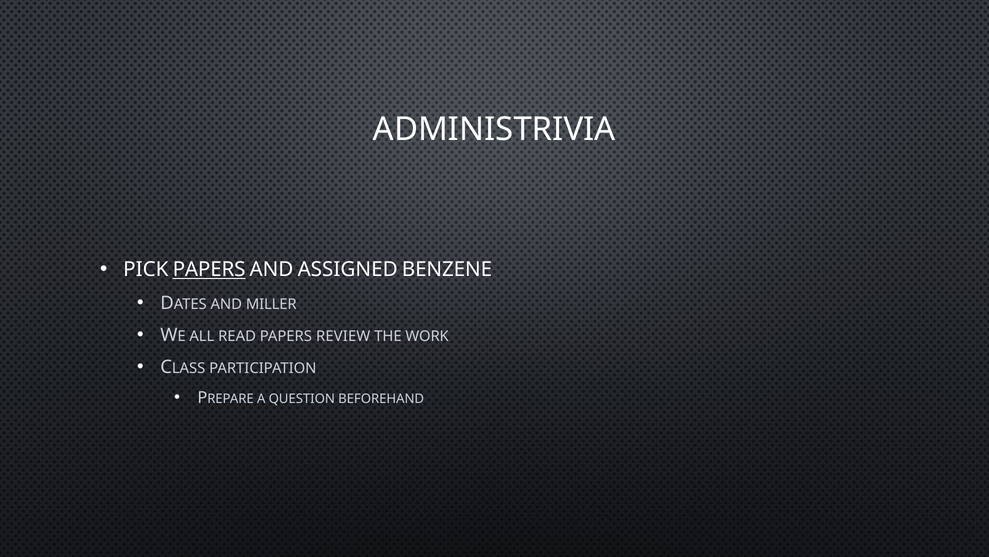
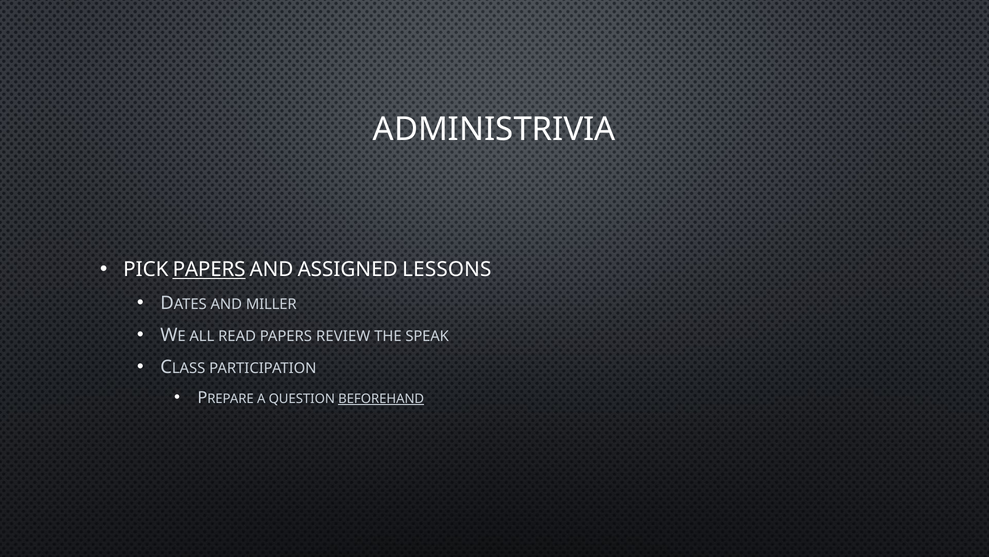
BENZENE: BENZENE -> LESSONS
WORK: WORK -> SPEAK
BEFOREHAND underline: none -> present
